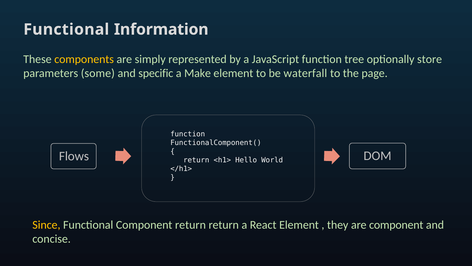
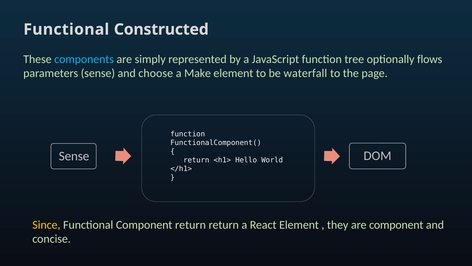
Information: Information -> Constructed
components colour: yellow -> light blue
store: store -> flows
parameters some: some -> sense
specific: specific -> choose
Flows at (74, 156): Flows -> Sense
